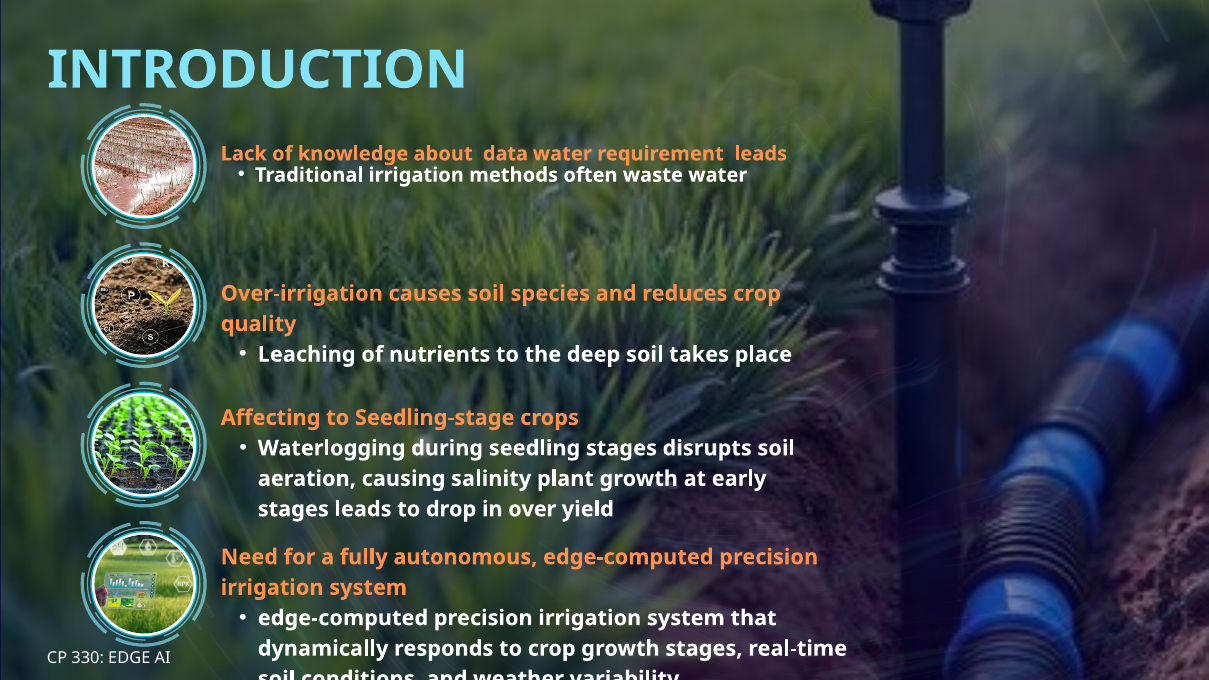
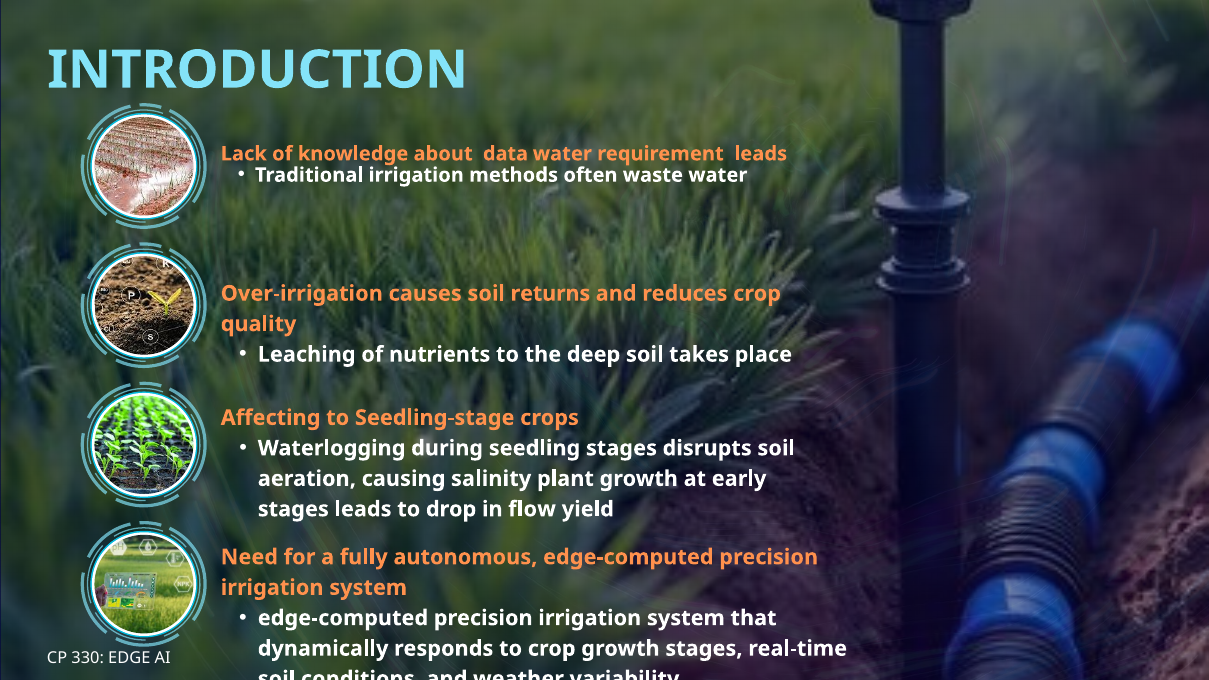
species: species -> returns
over: over -> flow
